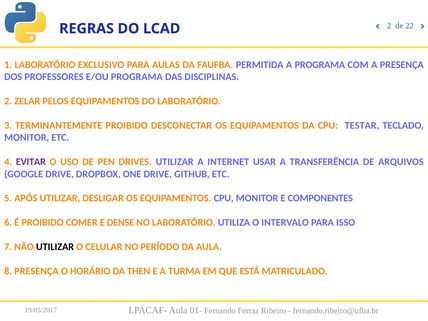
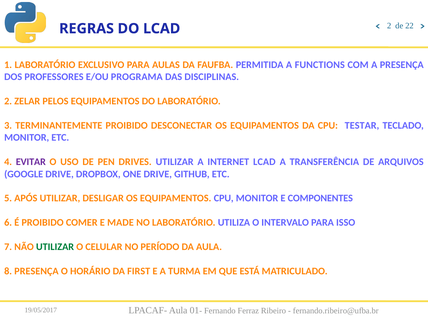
A PROGRAMA: PROGRAMA -> FUNCTIONS
INTERNET USAR: USAR -> LCAD
DENSE: DENSE -> MADE
UTILIZAR at (55, 247) colour: black -> green
THEN: THEN -> FIRST
